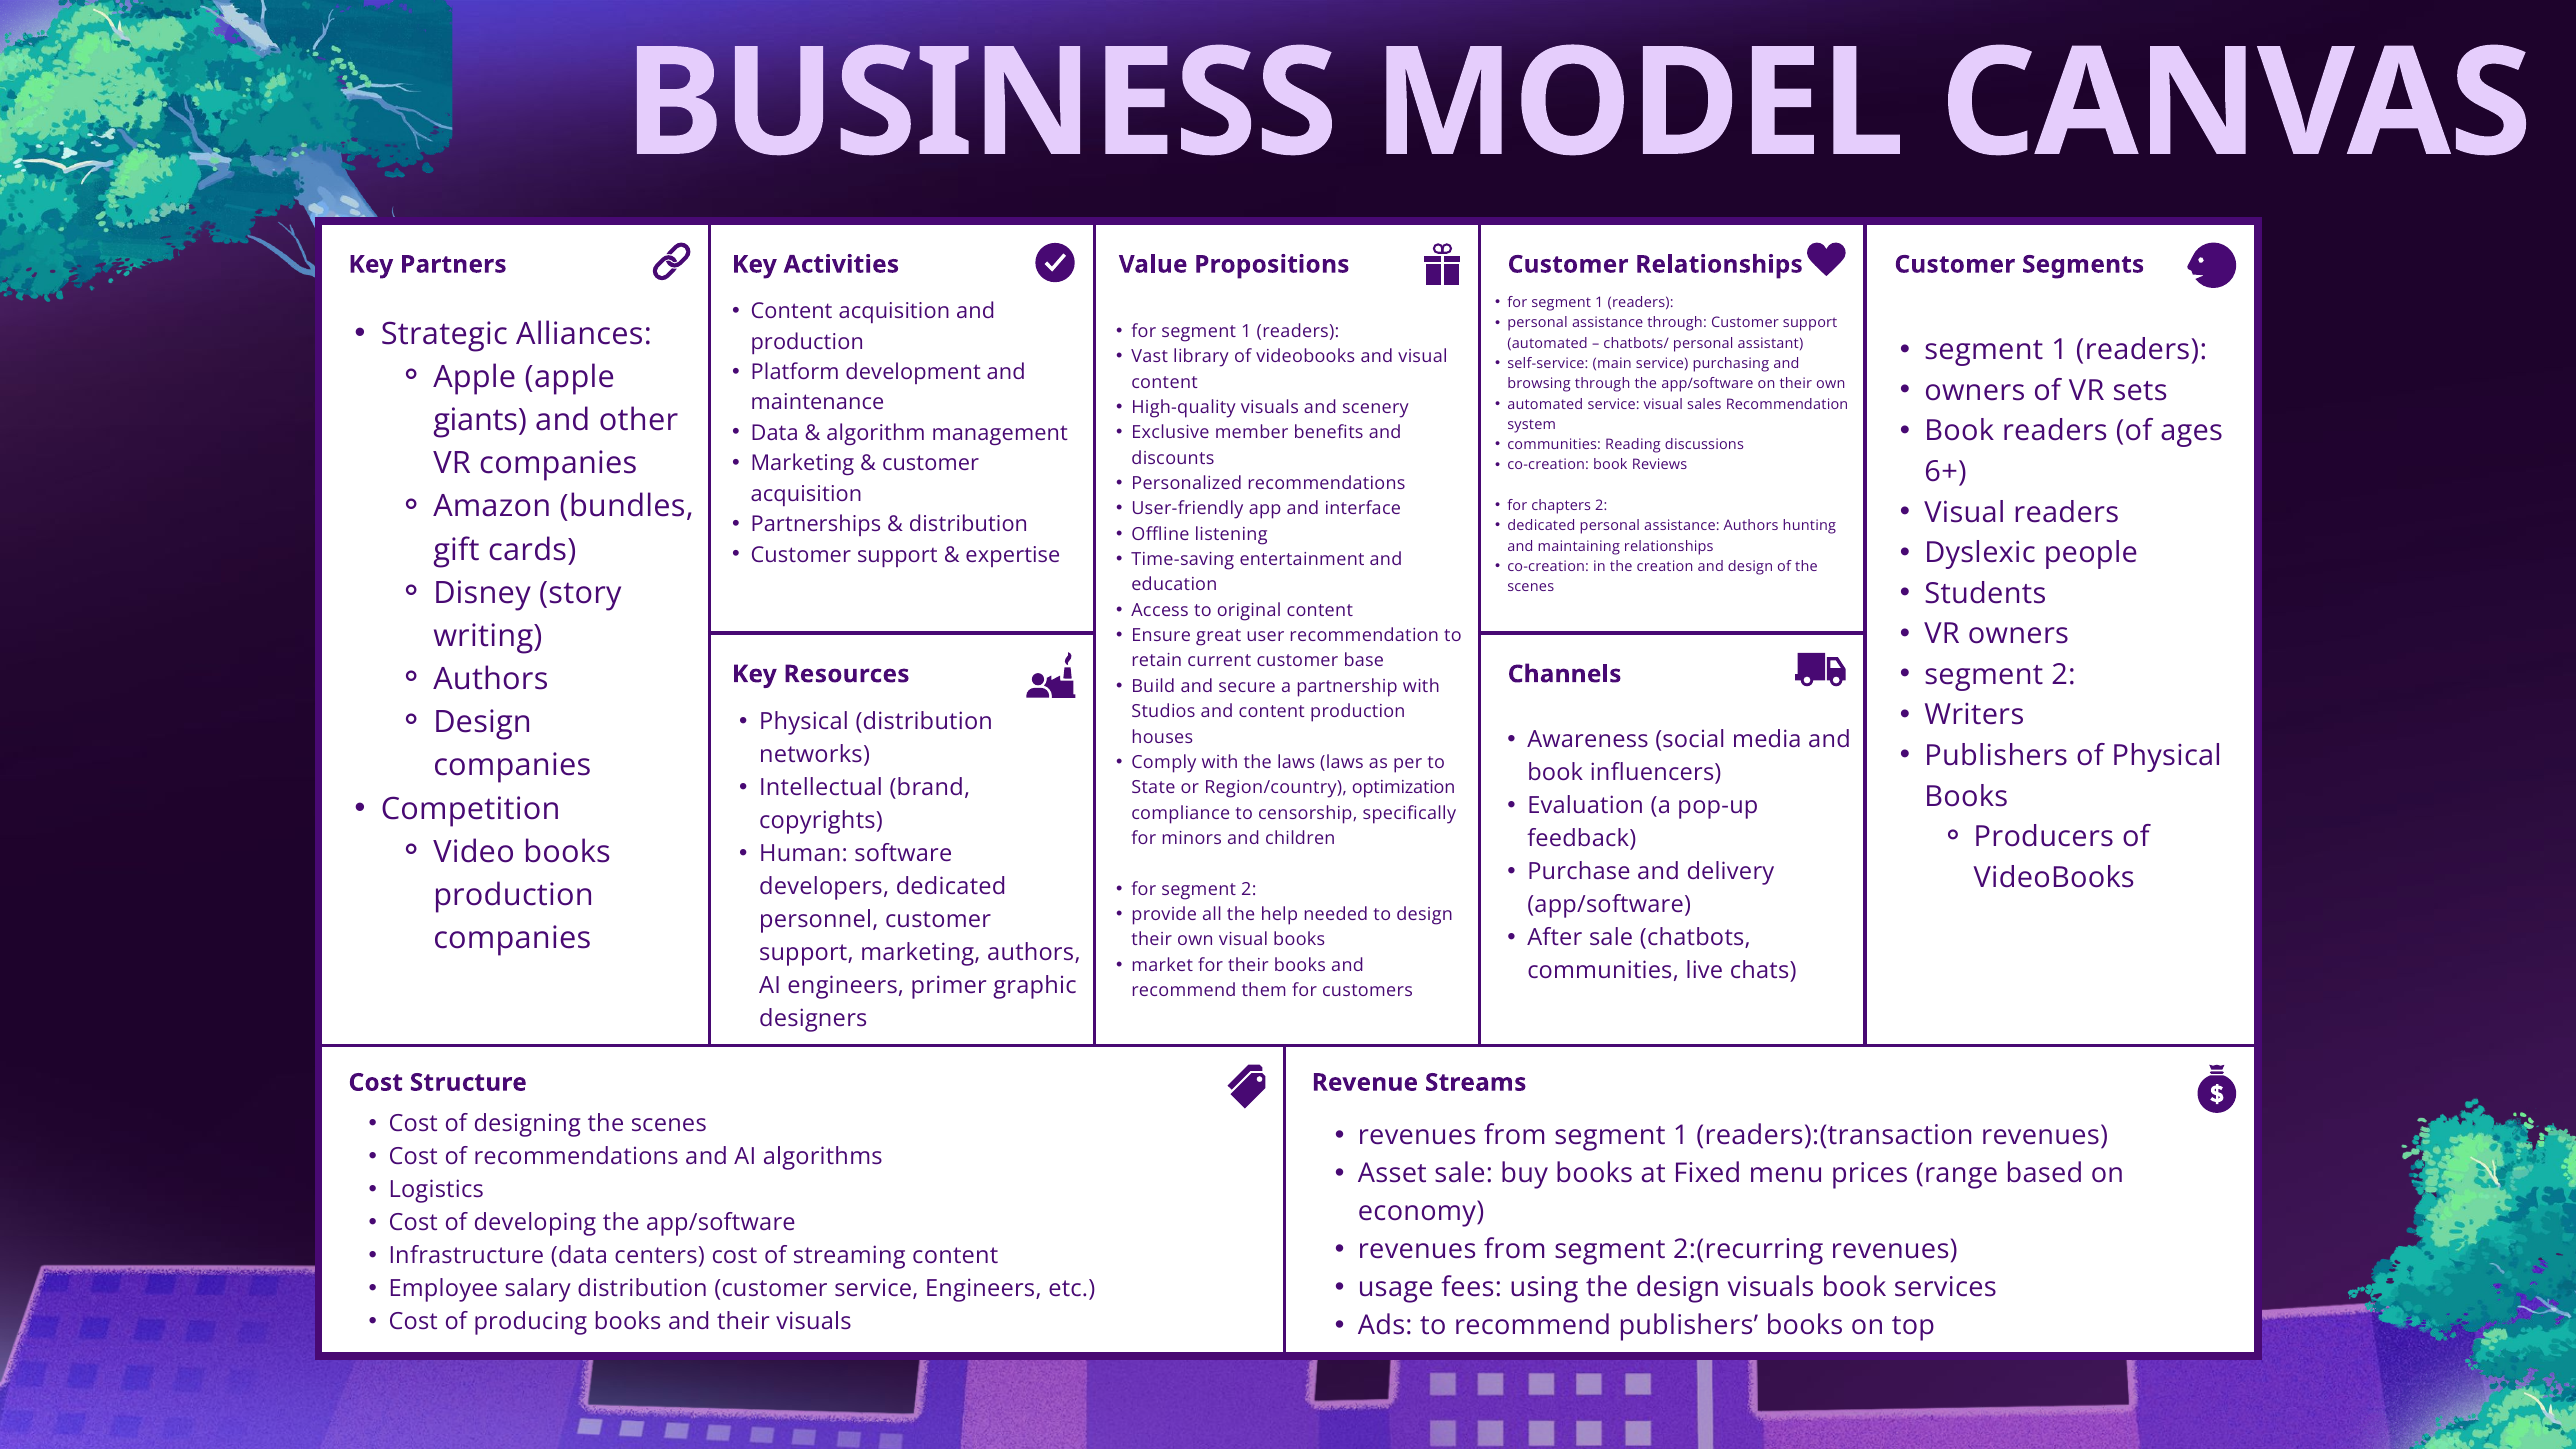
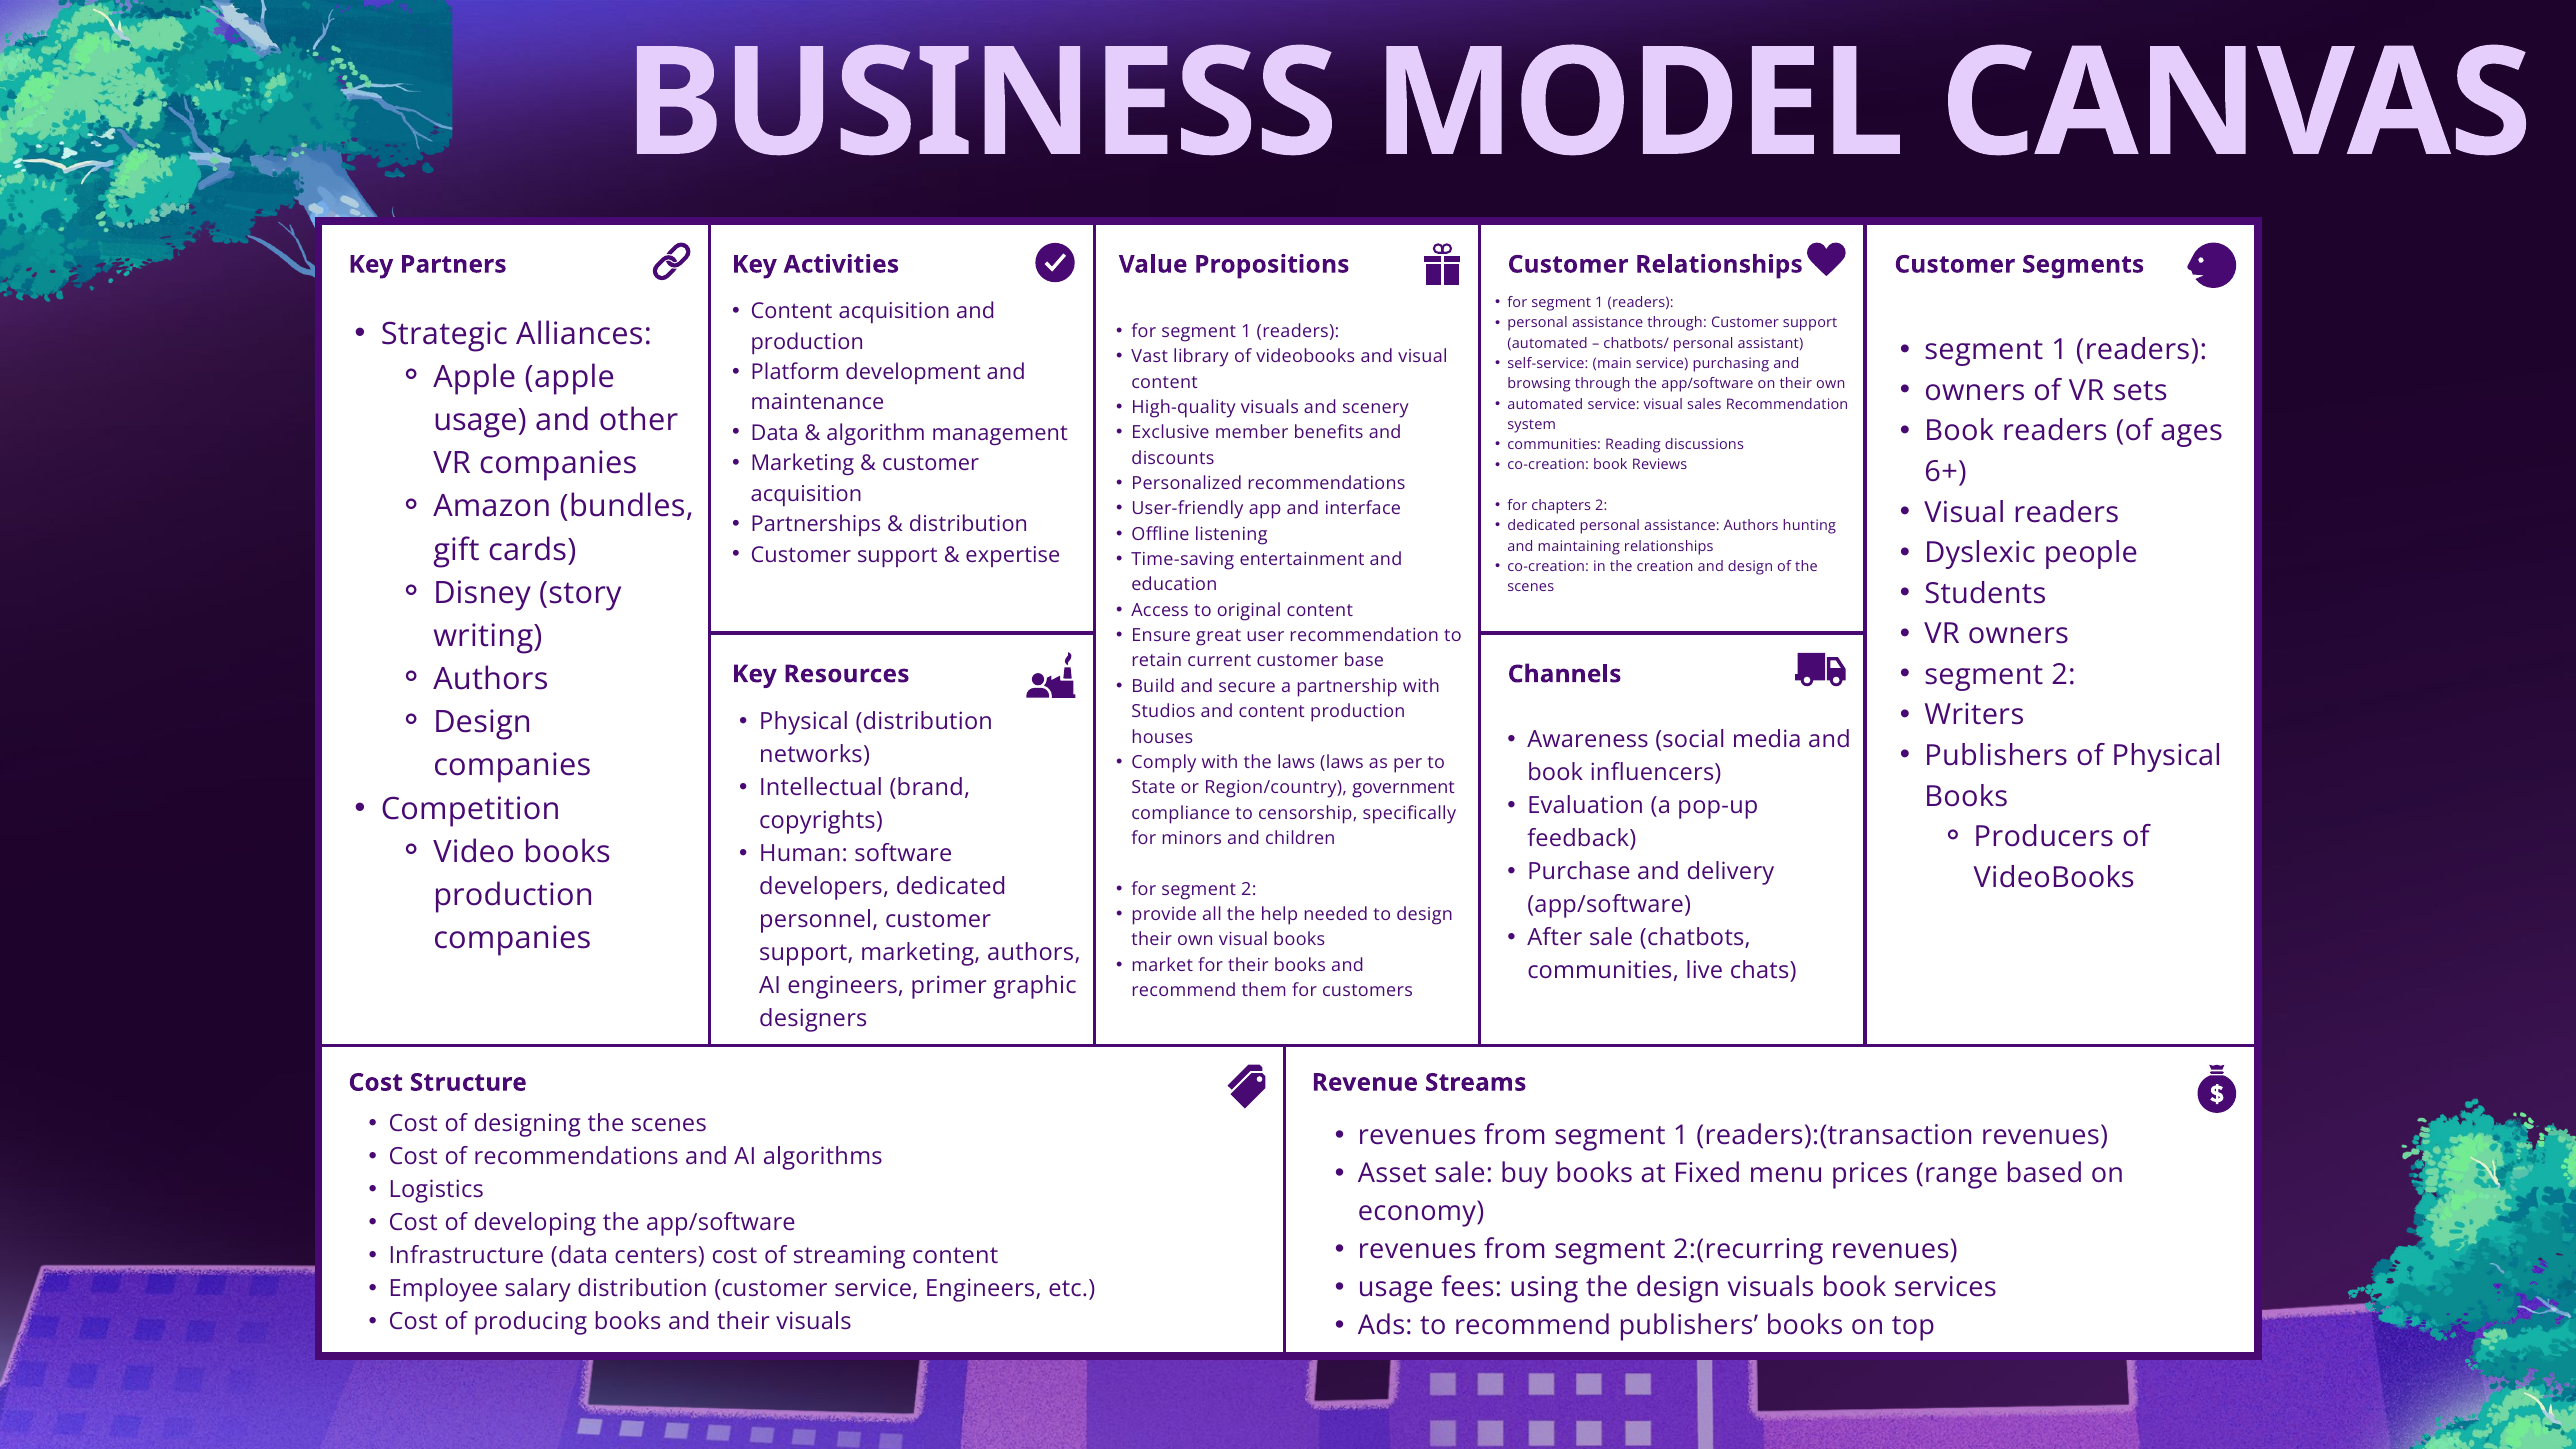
giants at (480, 421): giants -> usage
optimization: optimization -> government
